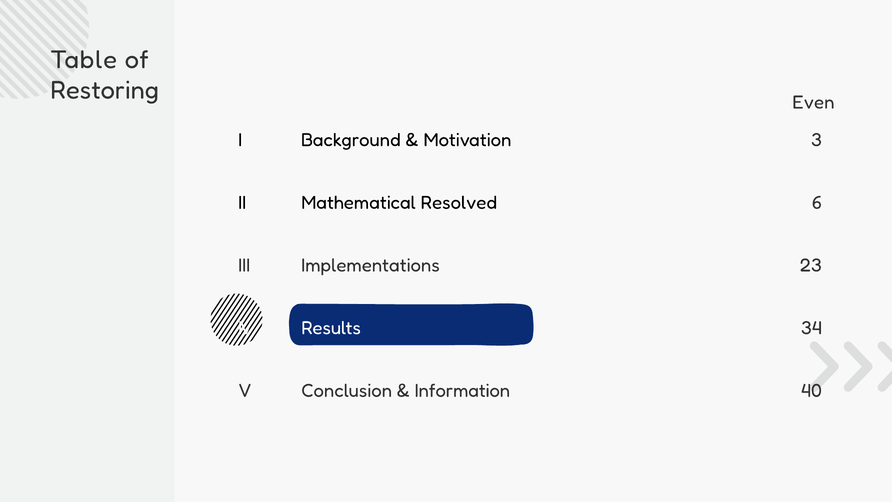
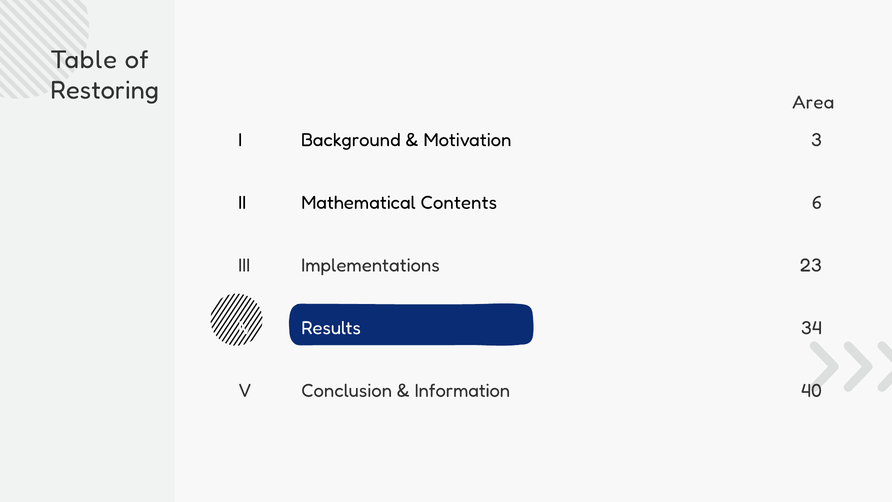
Even: Even -> Area
Resolved: Resolved -> Contents
